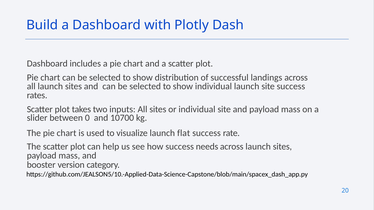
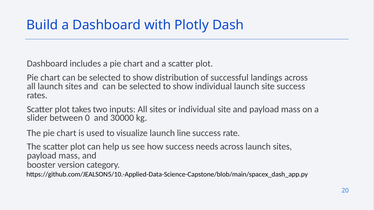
10700: 10700 -> 30000
flat: flat -> line
